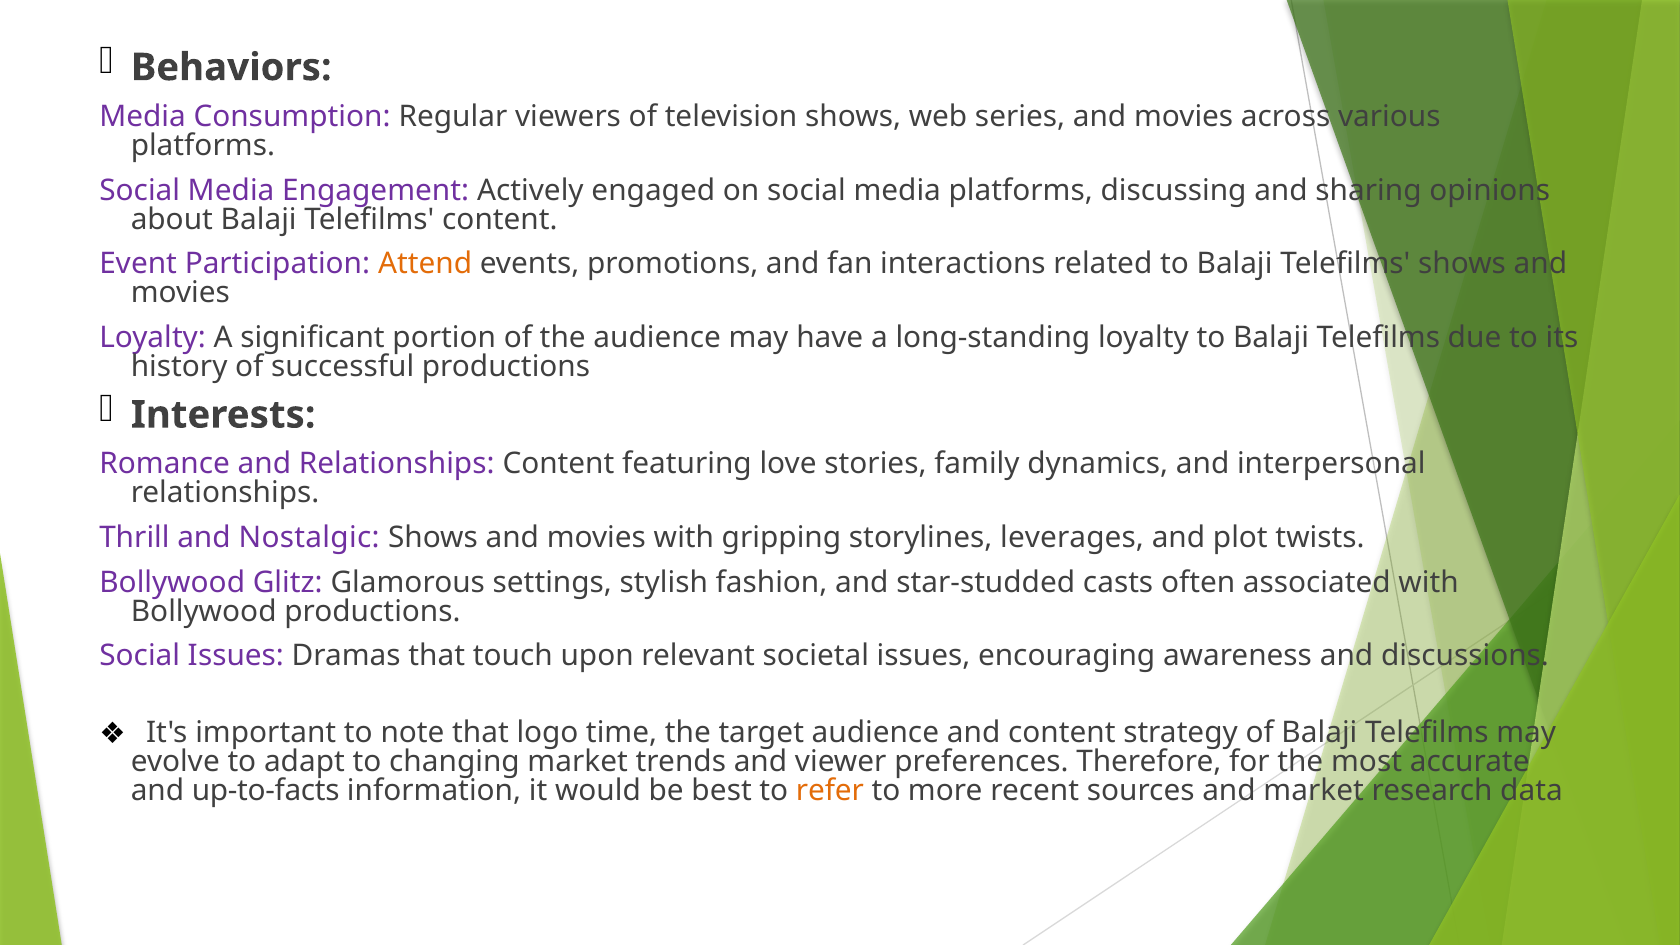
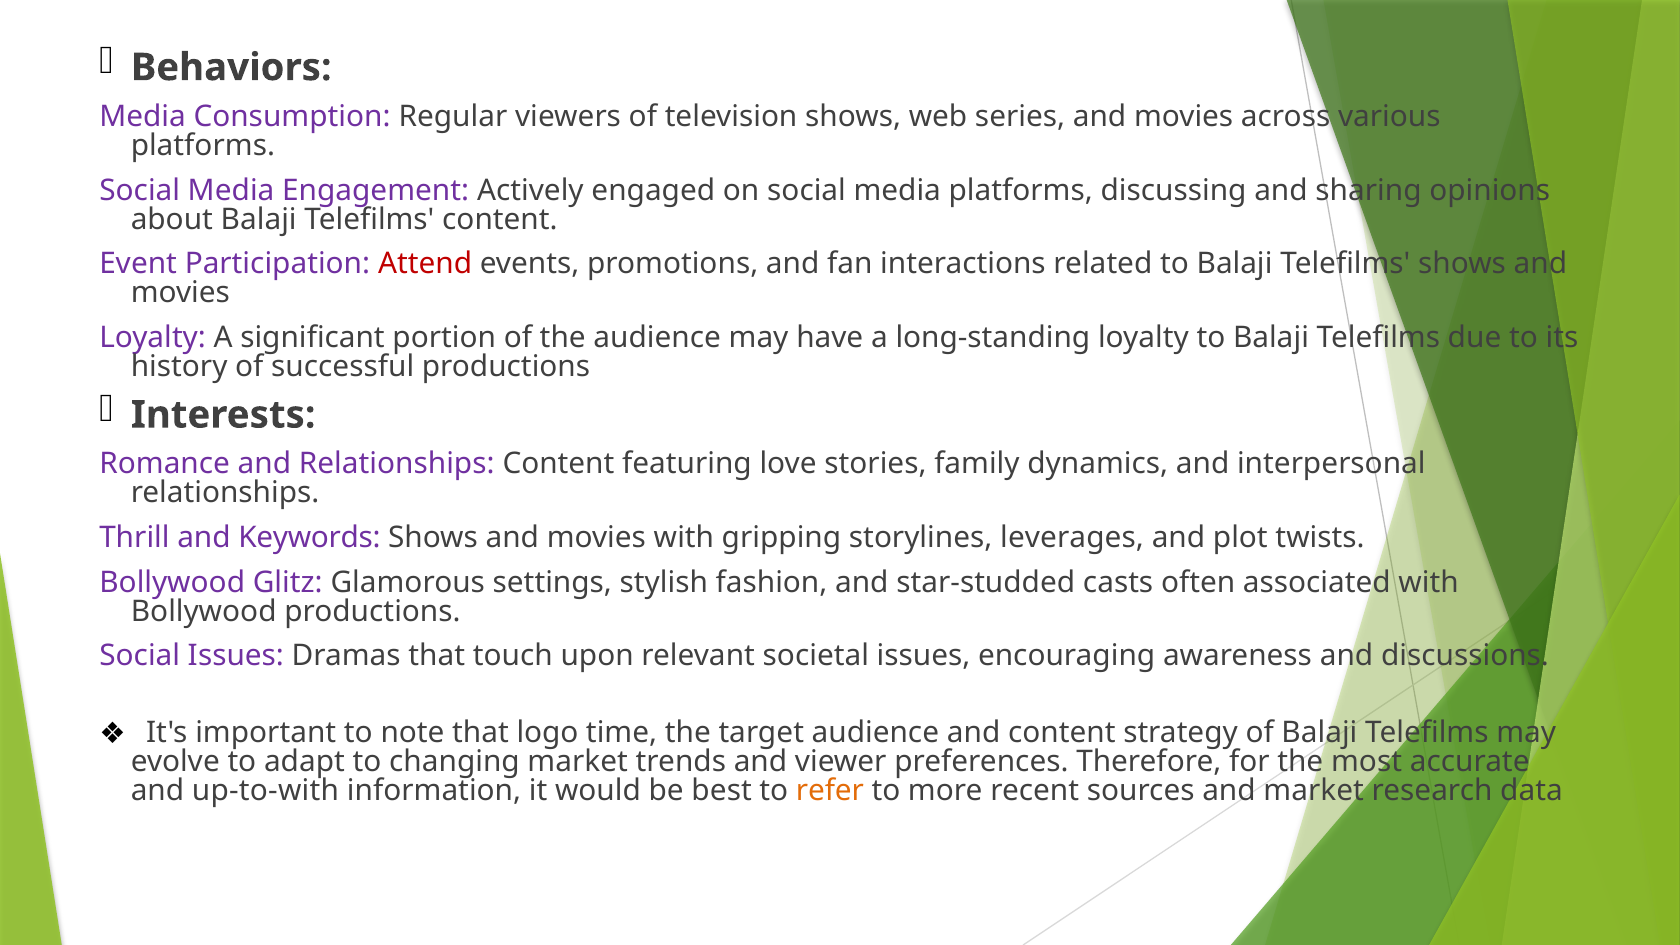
Attend colour: orange -> red
Nostalgic: Nostalgic -> Keywords
up-to-facts: up-to-facts -> up-to-with
